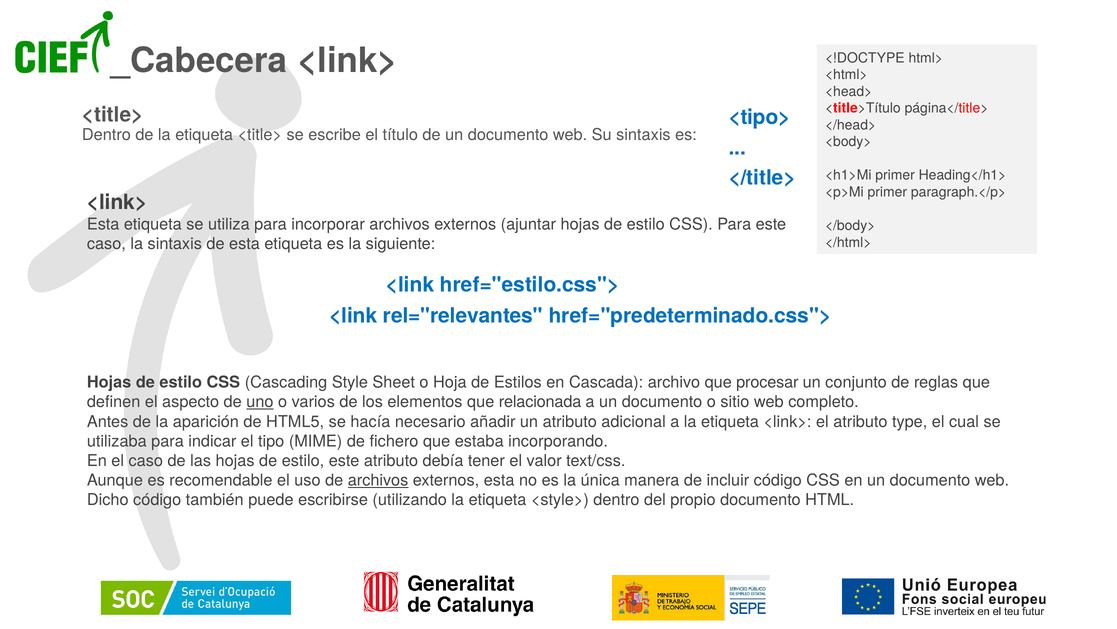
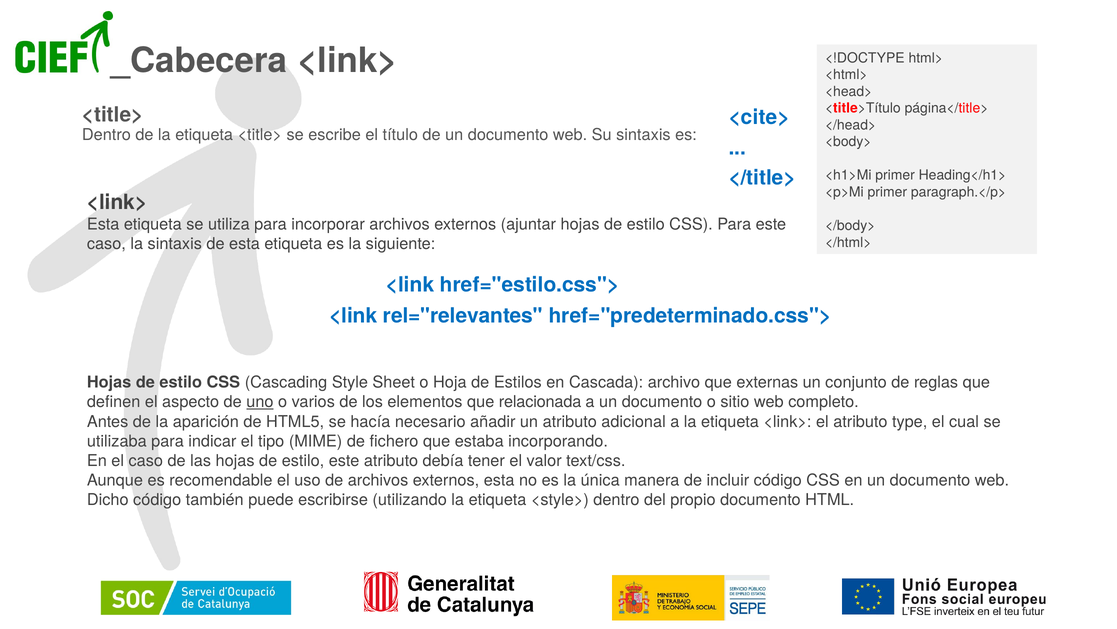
<tipo>: <tipo> -> <cite>
procesar: procesar -> externas
archivos at (378, 480) underline: present -> none
